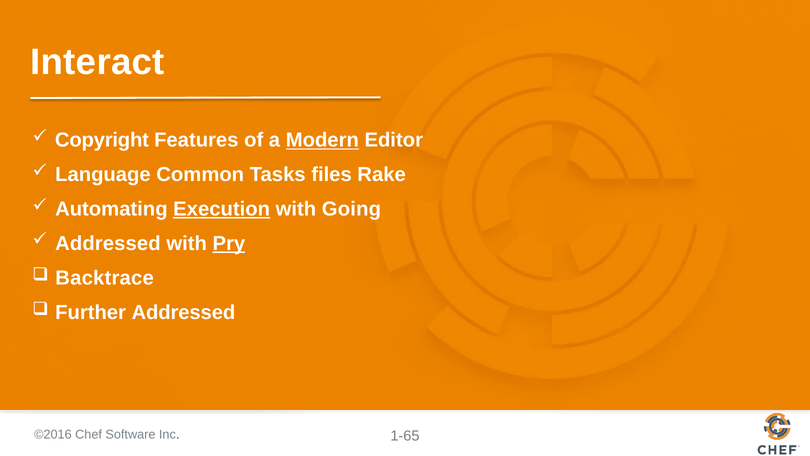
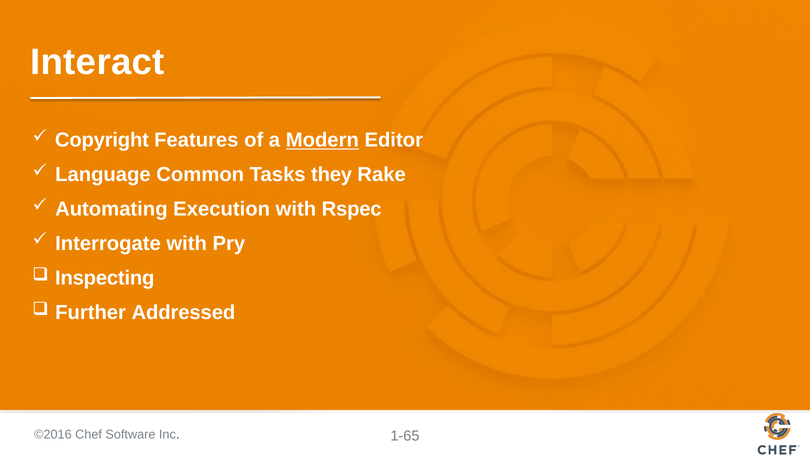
files: files -> they
Execution underline: present -> none
Going: Going -> Rspec
Addressed at (108, 243): Addressed -> Interrogate
Pry underline: present -> none
Backtrace: Backtrace -> Inspecting
